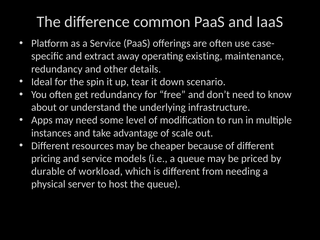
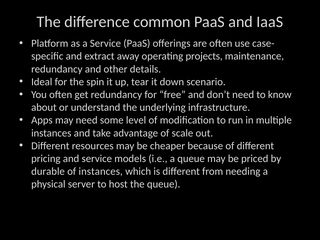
existing: existing -> projects
of workload: workload -> instances
